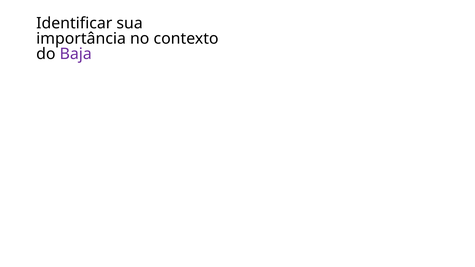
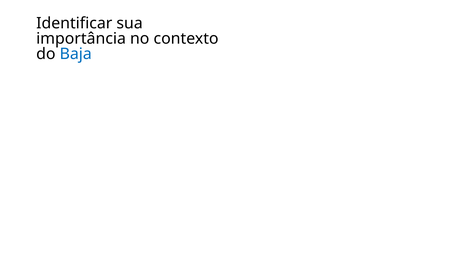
Baja colour: purple -> blue
